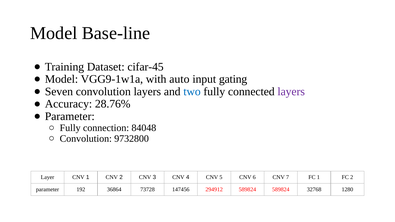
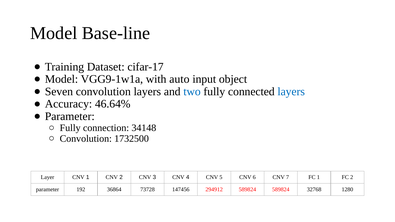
cifar-45: cifar-45 -> cifar-17
gating: gating -> object
layers at (291, 92) colour: purple -> blue
28.76%: 28.76% -> 46.64%
84048: 84048 -> 34148
9732800: 9732800 -> 1732500
